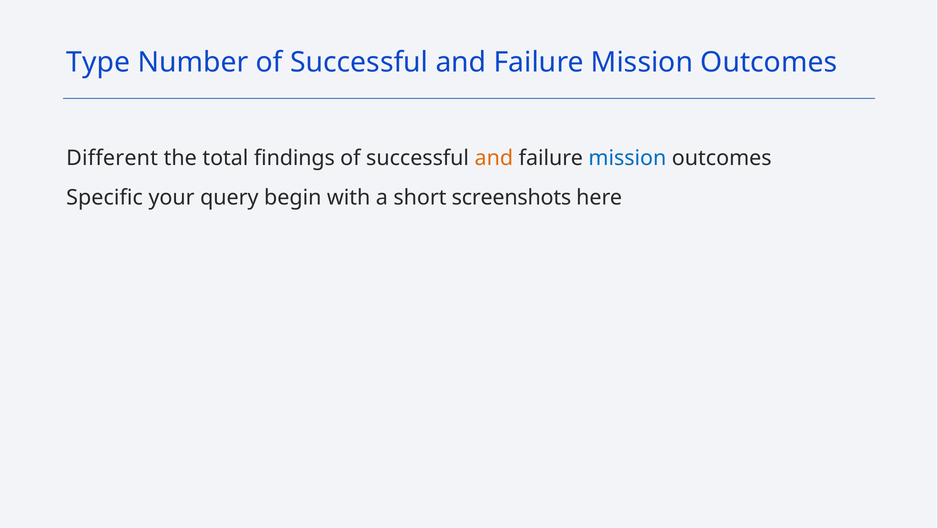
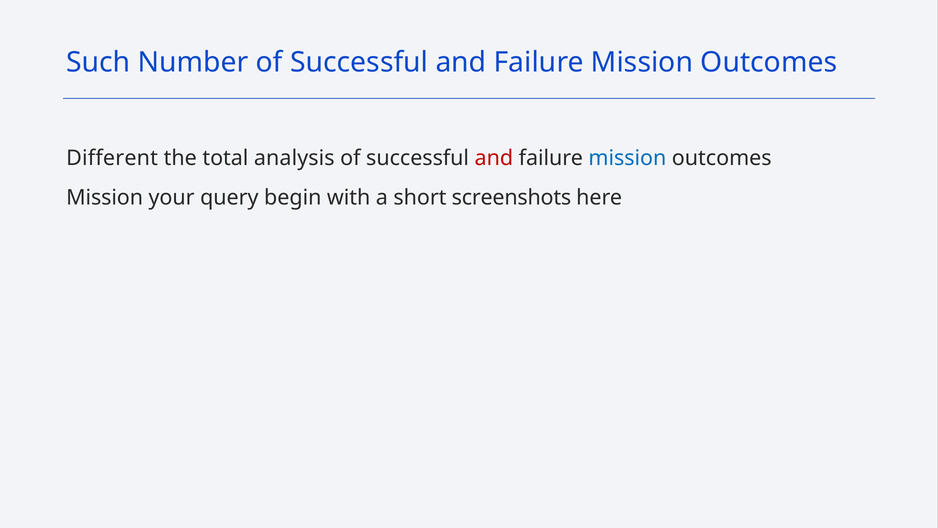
Type: Type -> Such
findings: findings -> analysis
and at (494, 158) colour: orange -> red
Specific at (105, 198): Specific -> Mission
